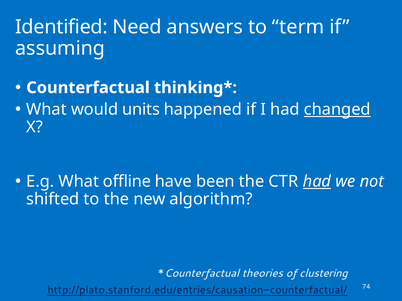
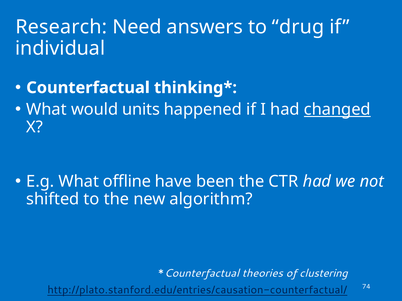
Identified: Identified -> Research
term: term -> drug
assuming: assuming -> individual
had at (317, 182) underline: present -> none
